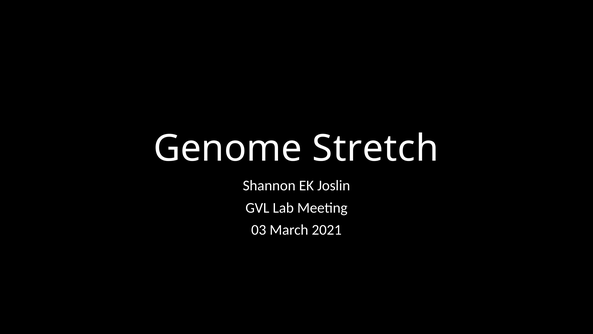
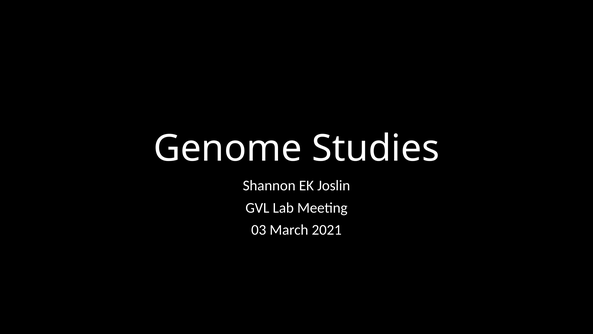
Stretch: Stretch -> Studies
